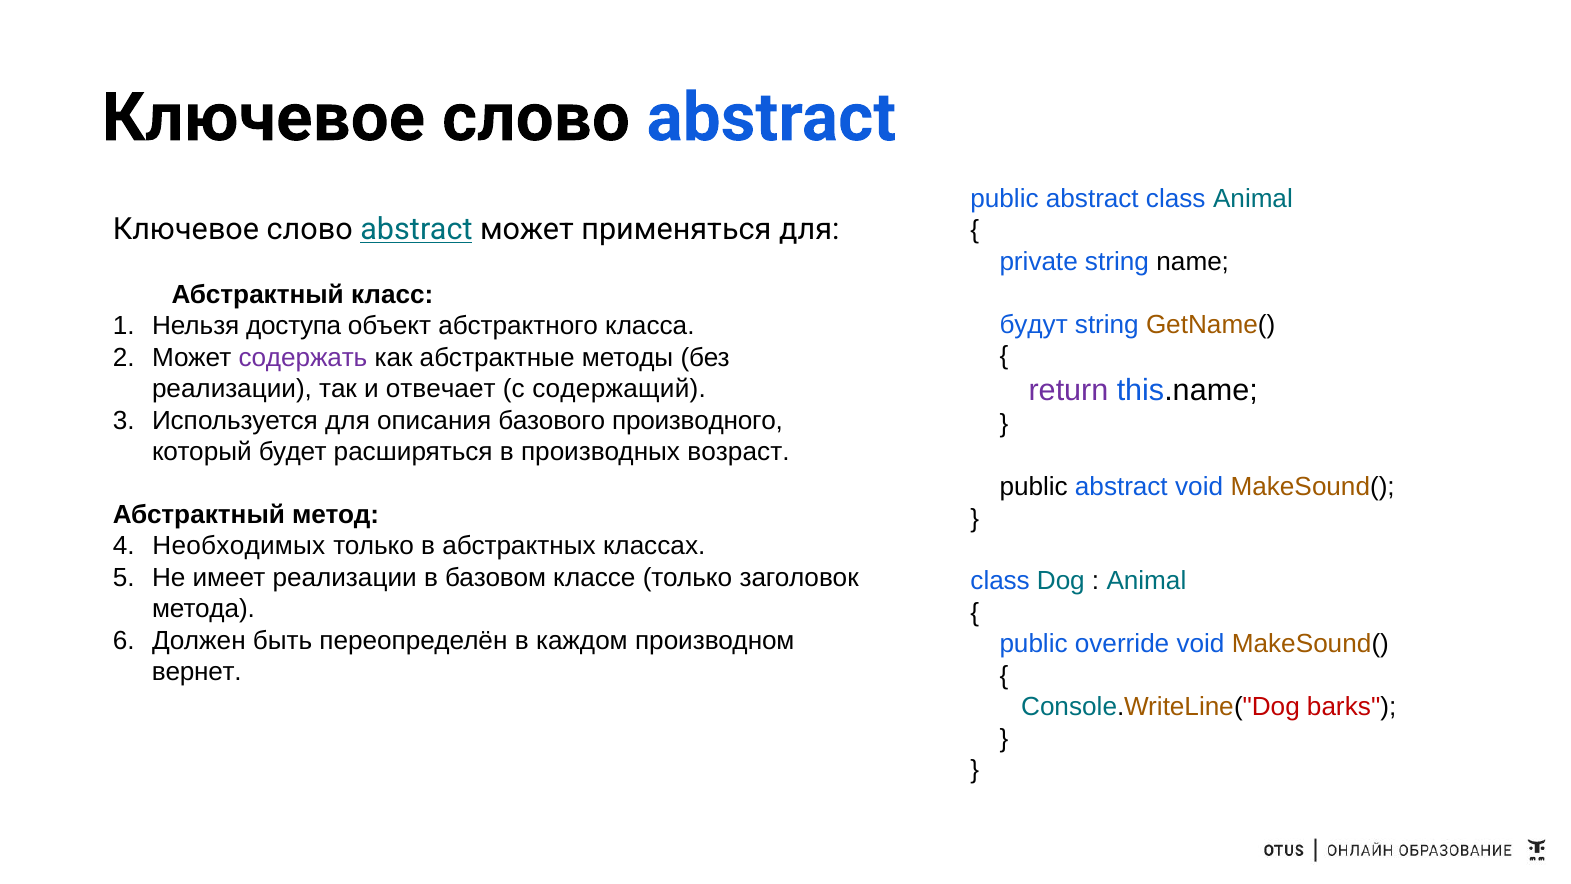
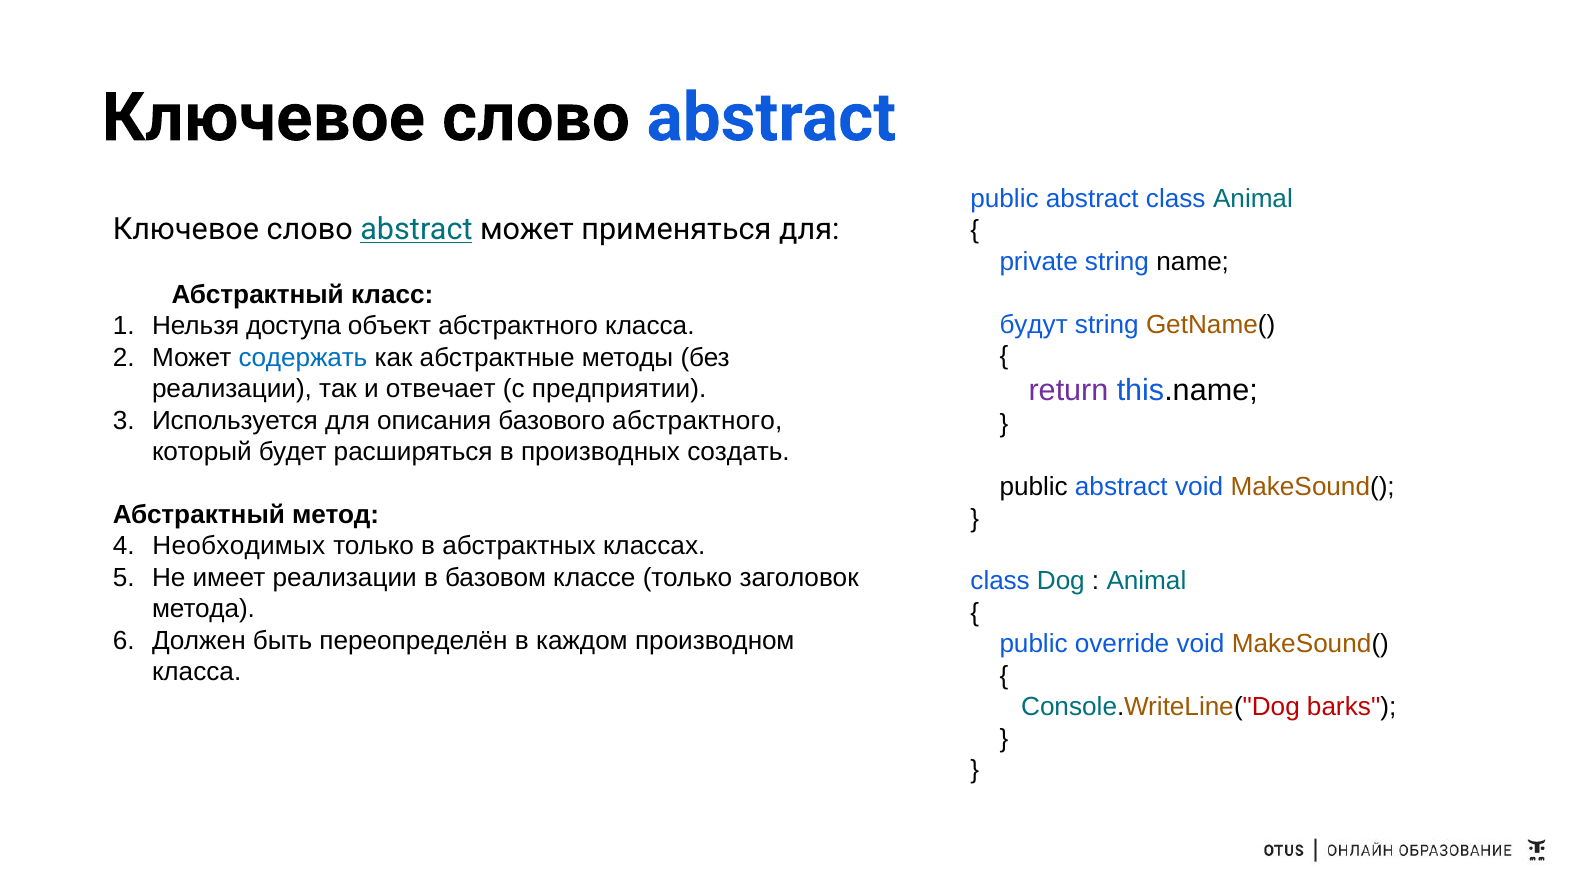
содержать colour: purple -> blue
содержащий: содержащий -> предприятии
базового производного: производного -> абстрактного
возраст: возраст -> создать
вернет at (197, 672): вернет -> класса
